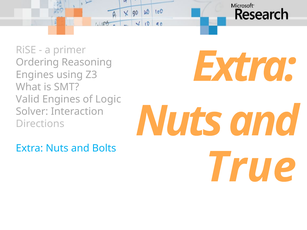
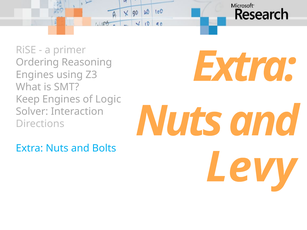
Valid: Valid -> Keep
True: True -> Levy
